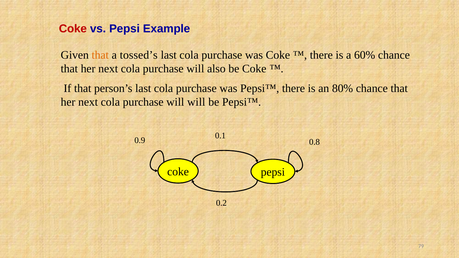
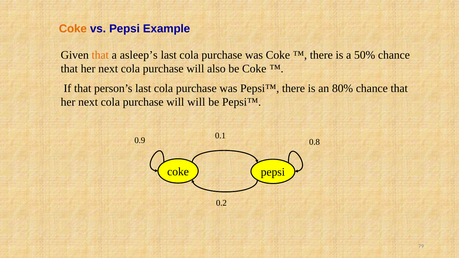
Coke at (73, 29) colour: red -> orange
tossed’s: tossed’s -> asleep’s
60%: 60% -> 50%
